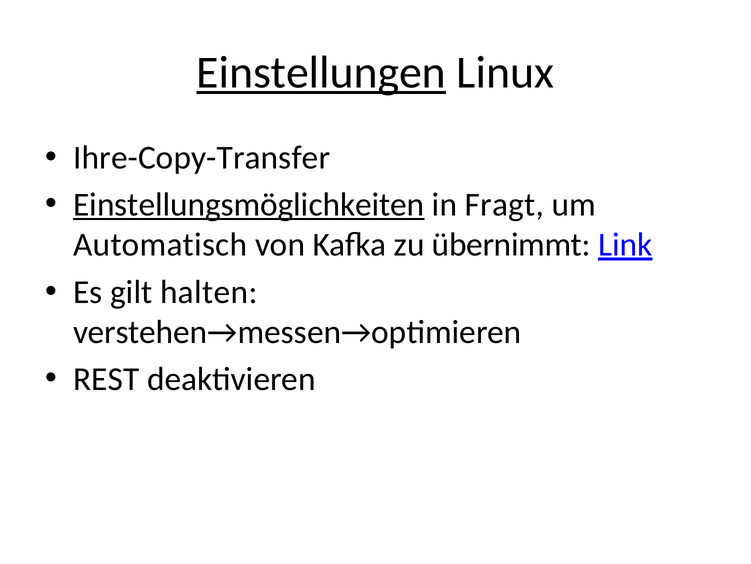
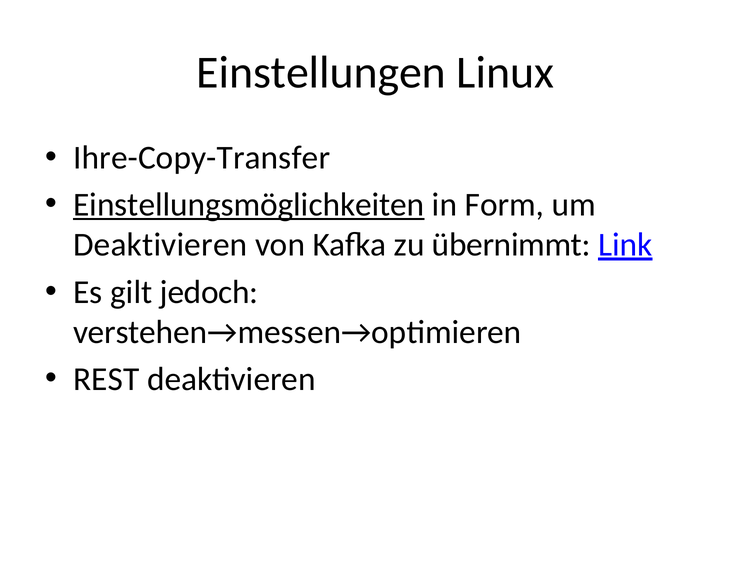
Einstellungen underline: present -> none
Fragt: Fragt -> Form
Automatisch at (160, 244): Automatisch -> Deaktivieren
halten: halten -> jedoch
